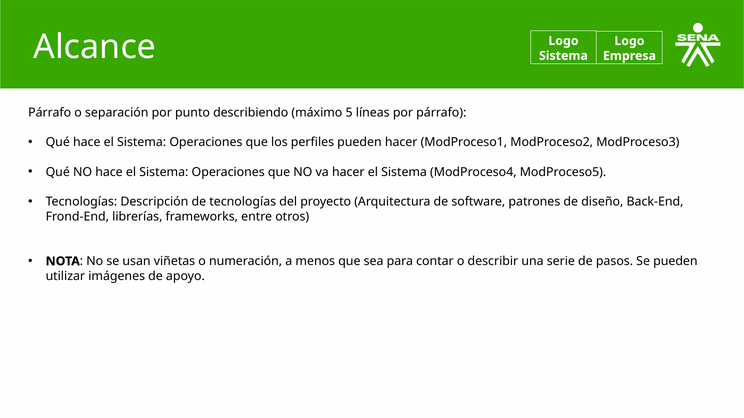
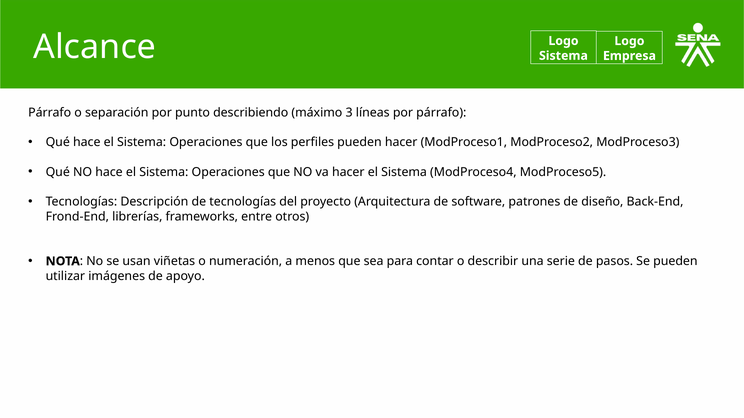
5: 5 -> 3
